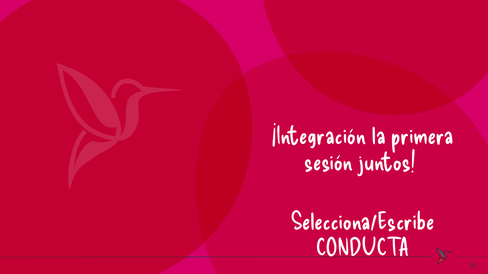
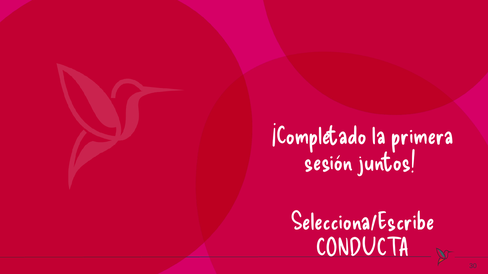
¡Integración: ¡Integración -> ¡Completado
